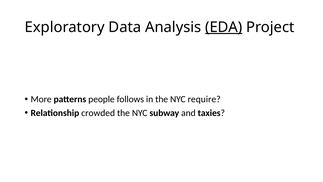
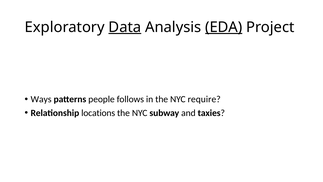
Data underline: none -> present
More: More -> Ways
crowded: crowded -> locations
